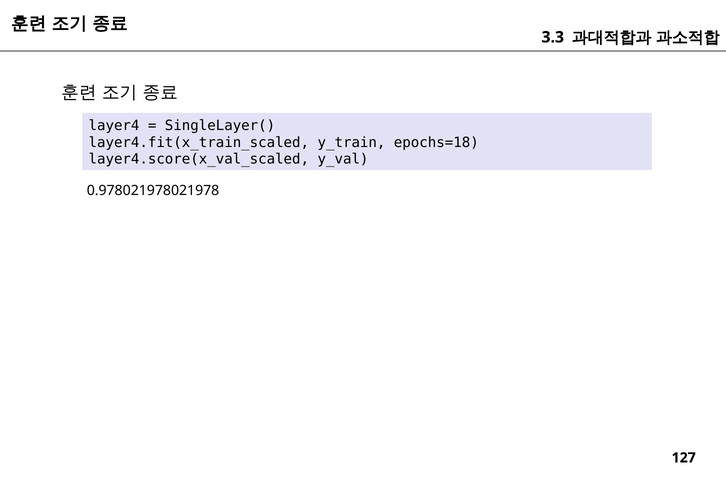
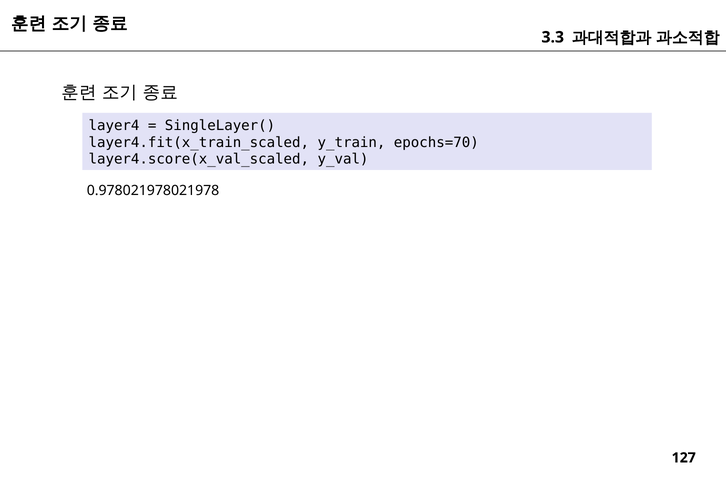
epochs=18: epochs=18 -> epochs=70
